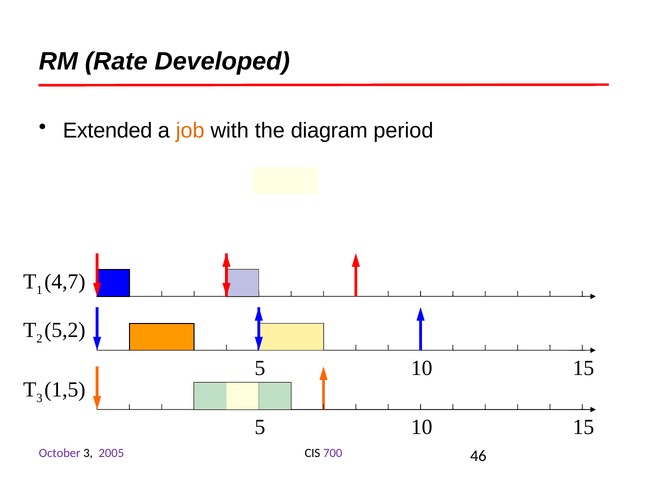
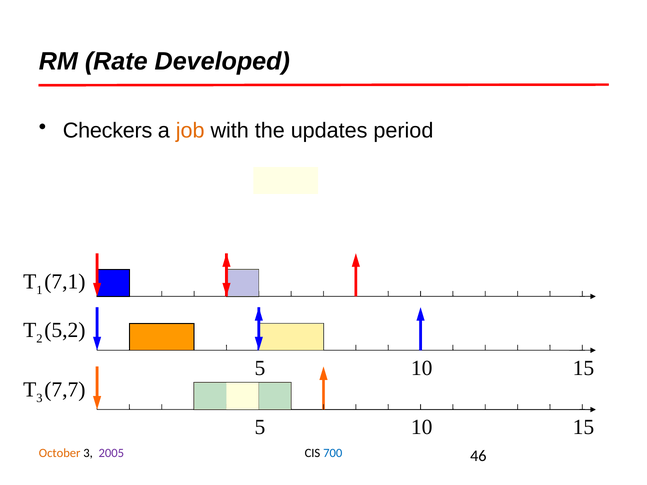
Extended: Extended -> Checkers
diagram: diagram -> updates
4,7: 4,7 -> 7,1
1,5: 1,5 -> 7,7
October colour: purple -> orange
700 colour: purple -> blue
